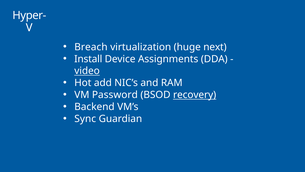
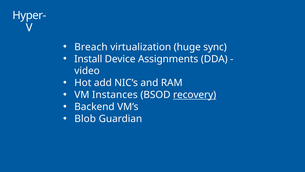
next: next -> sync
video underline: present -> none
Password: Password -> Instances
Sync: Sync -> Blob
